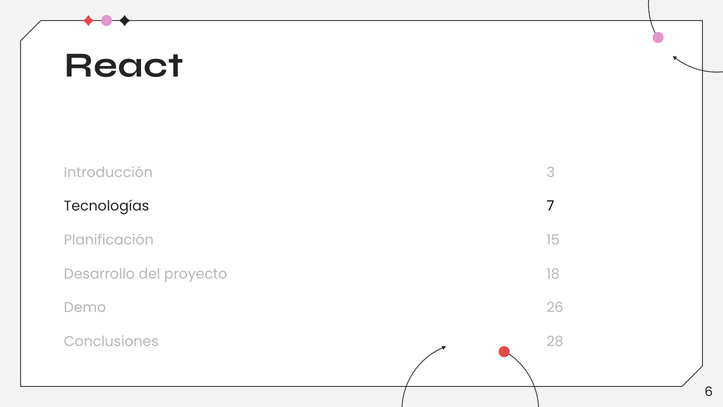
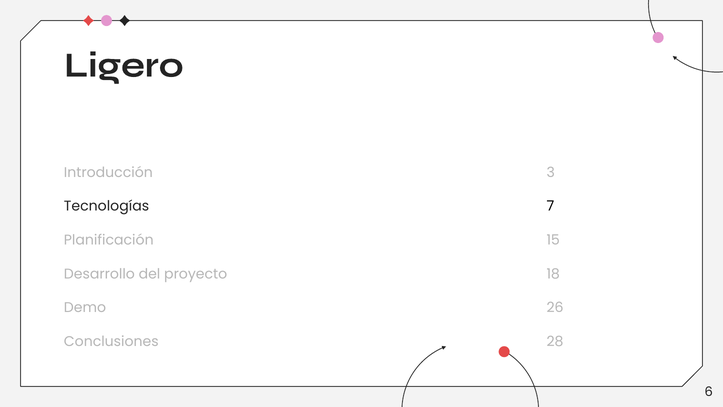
React: React -> Ligero
